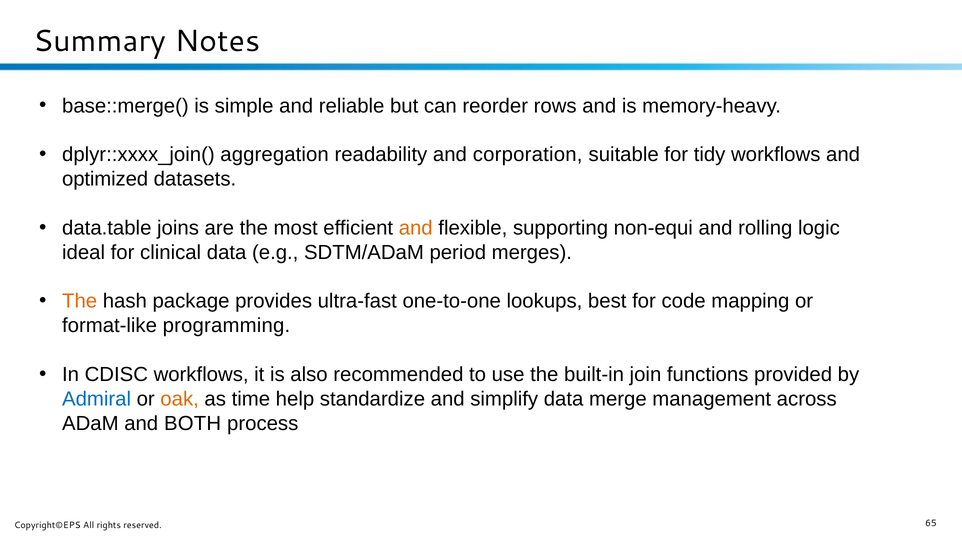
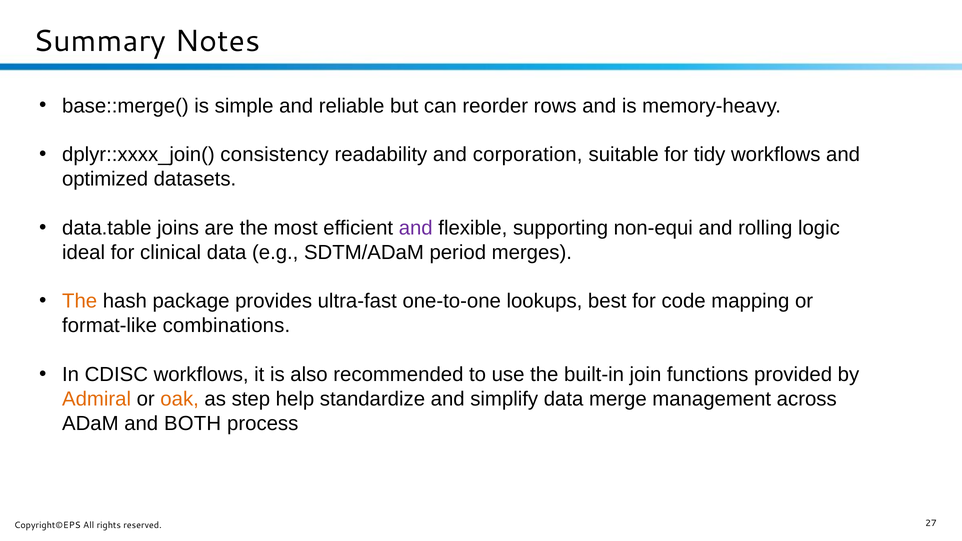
aggregation: aggregation -> consistency
and at (416, 228) colour: orange -> purple
programming: programming -> combinations
Admiral colour: blue -> orange
time: time -> step
65: 65 -> 27
